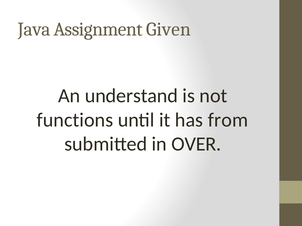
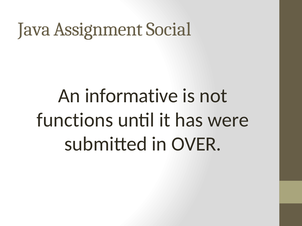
Given: Given -> Social
understand: understand -> informative
from: from -> were
